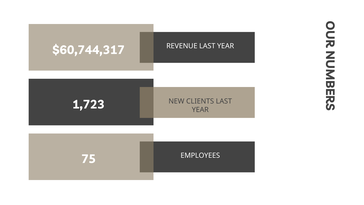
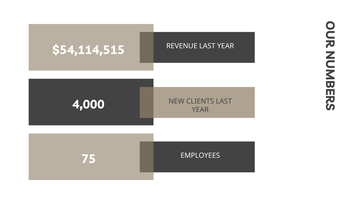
$60,744,317: $60,744,317 -> $54,114,515
1,723: 1,723 -> 4,000
